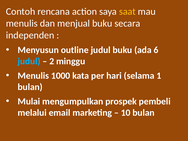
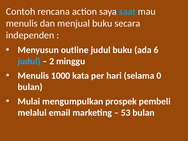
saat colour: yellow -> light blue
1: 1 -> 0
10: 10 -> 53
